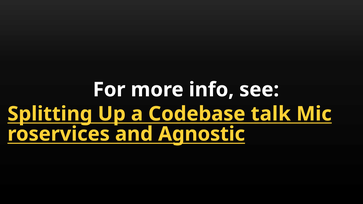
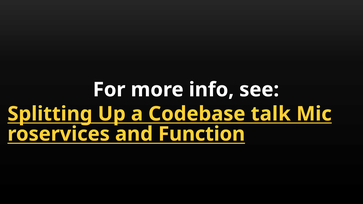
Agnostic: Agnostic -> Function
